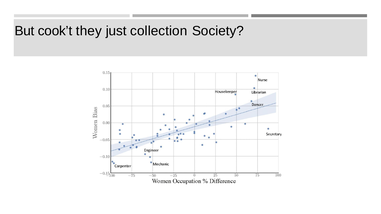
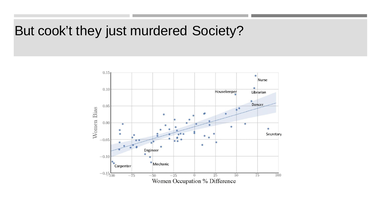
collection: collection -> murdered
